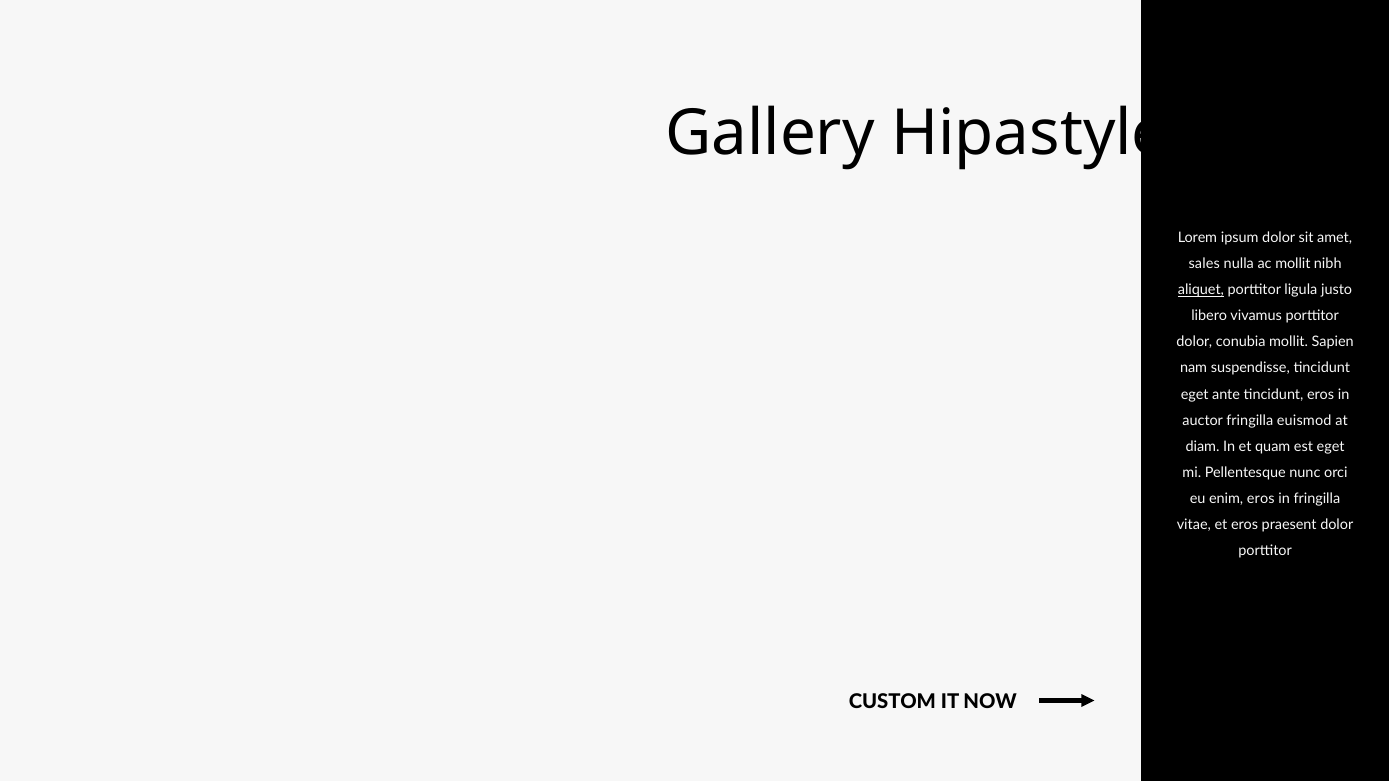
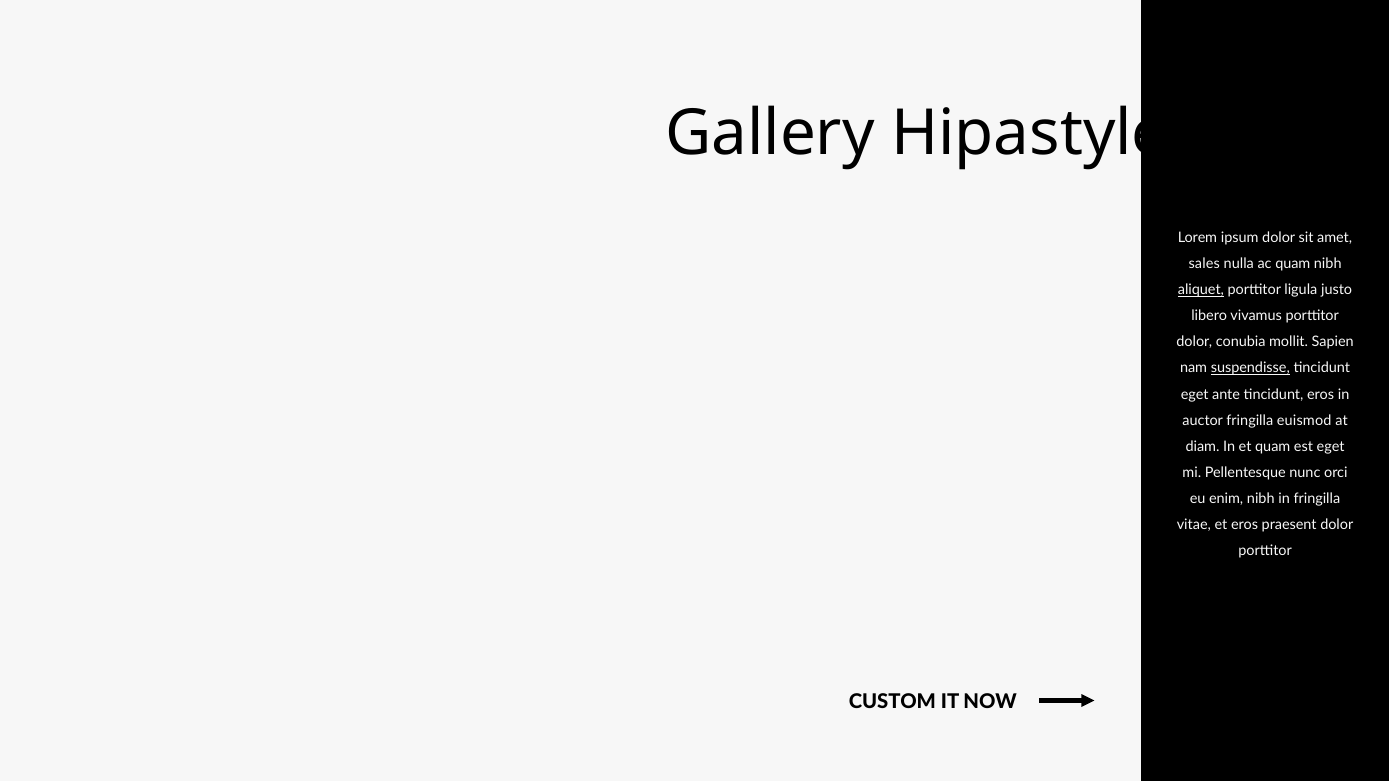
ac mollit: mollit -> quam
suspendisse underline: none -> present
enim eros: eros -> nibh
